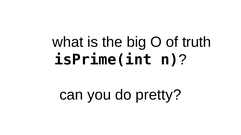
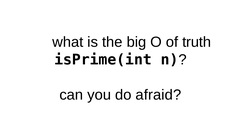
pretty: pretty -> afraid
